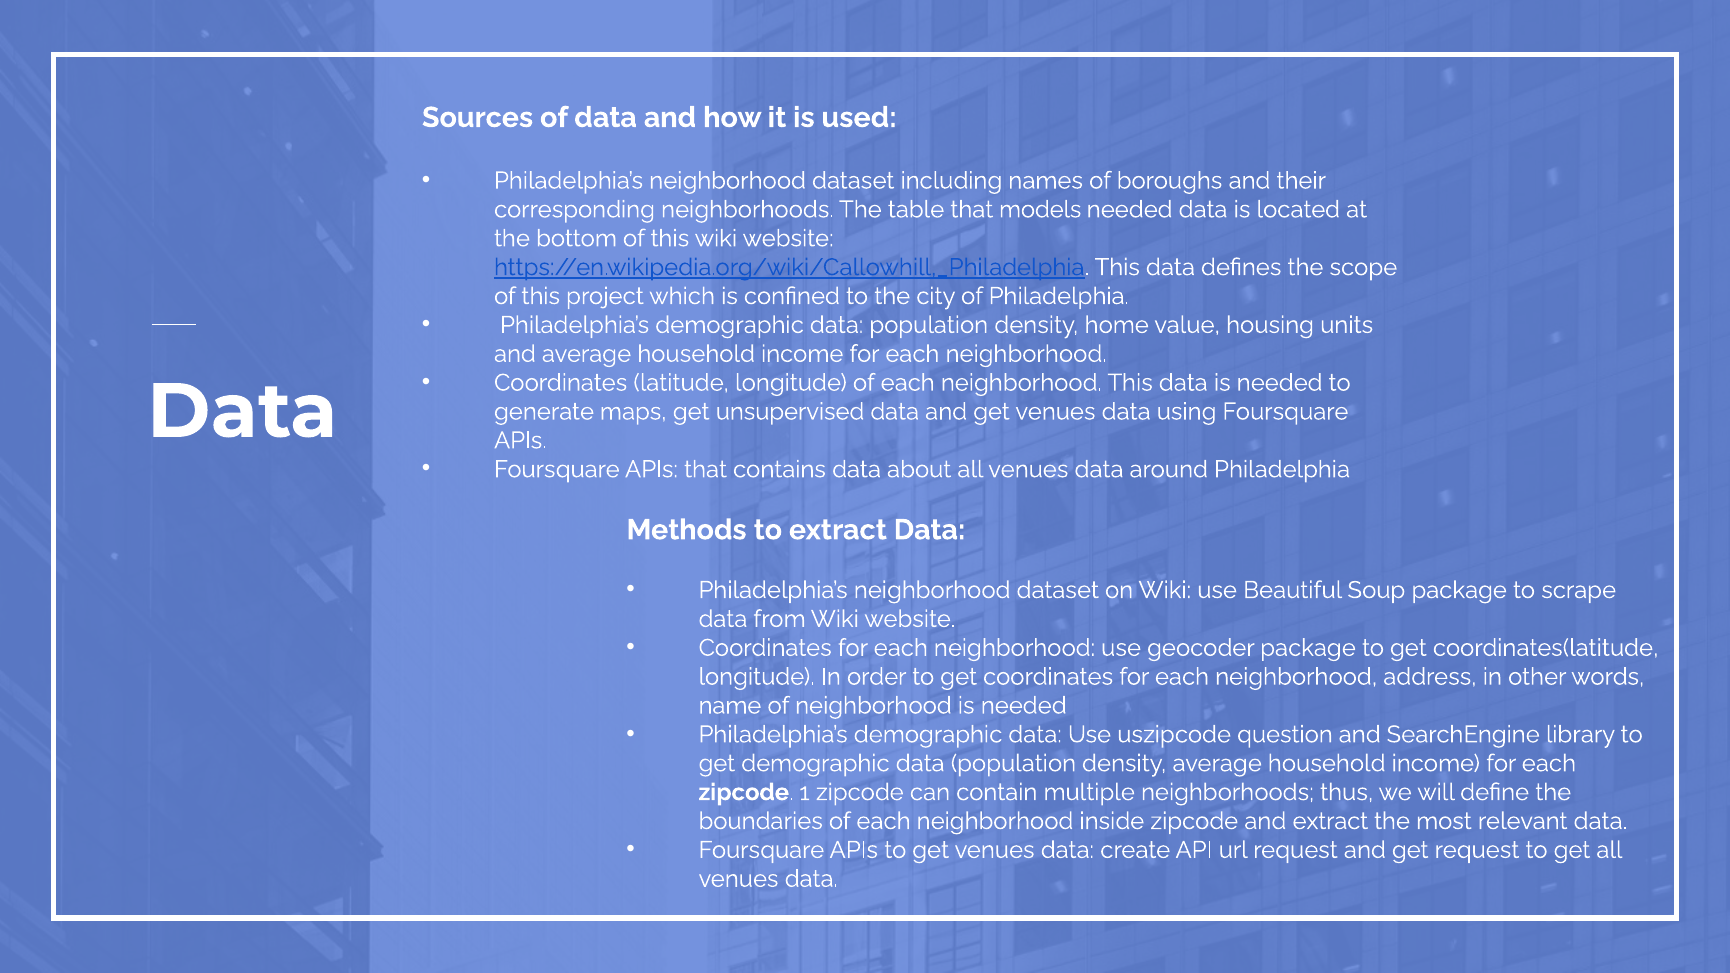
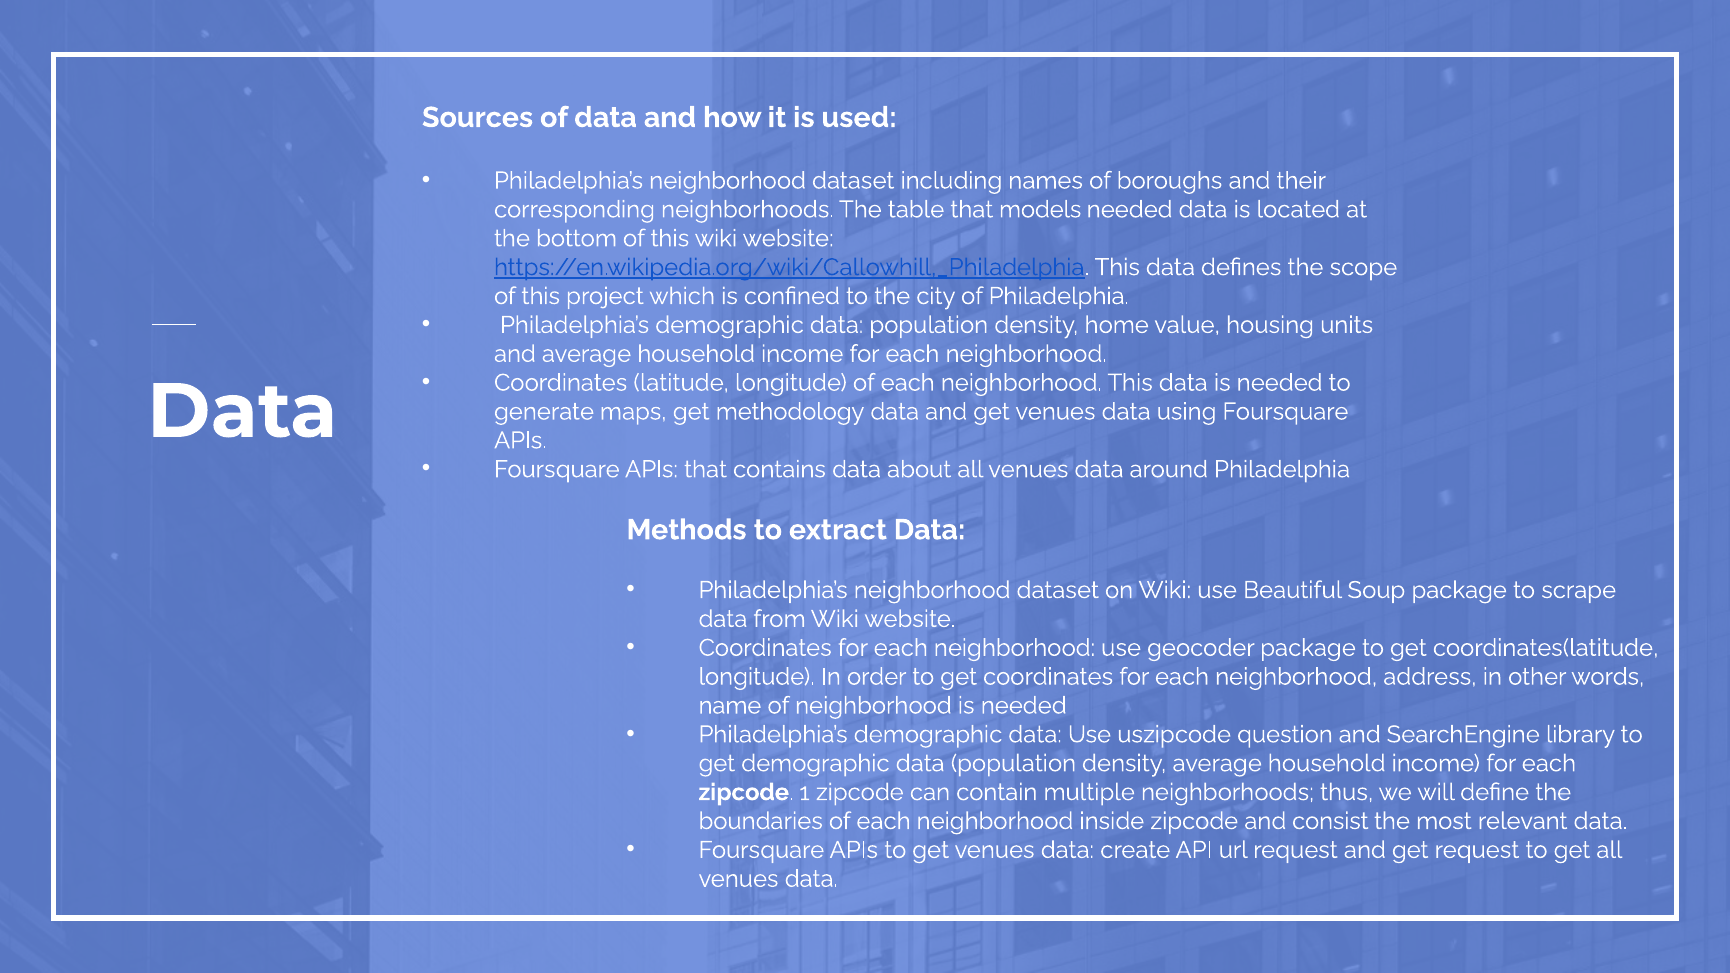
unsupervised: unsupervised -> methodology
and extract: extract -> consist
